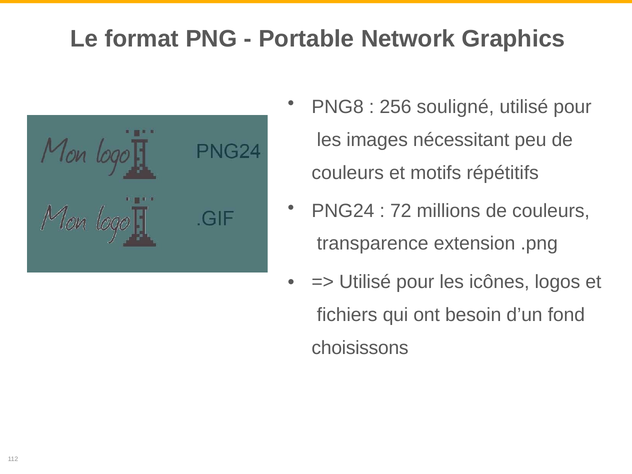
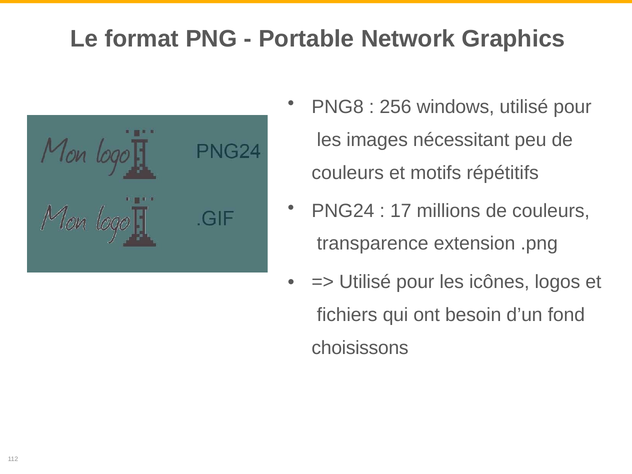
souligné: souligné -> windows
72: 72 -> 17
